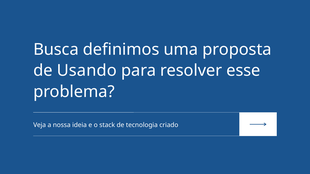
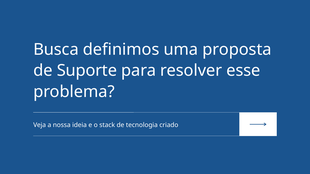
Usando: Usando -> Suporte
